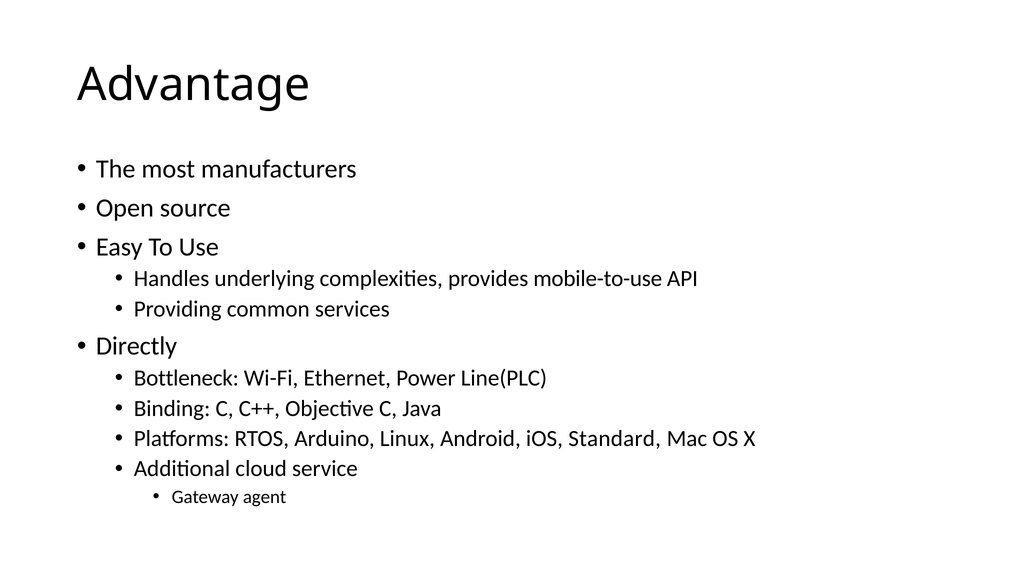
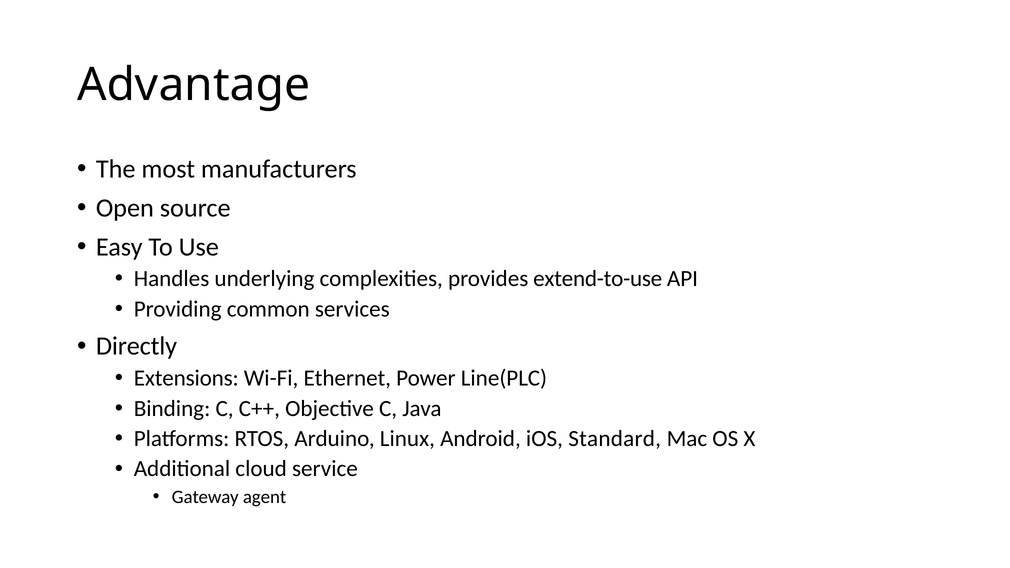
mobile-to-use: mobile-to-use -> extend-to-use
Bottleneck: Bottleneck -> Extensions
